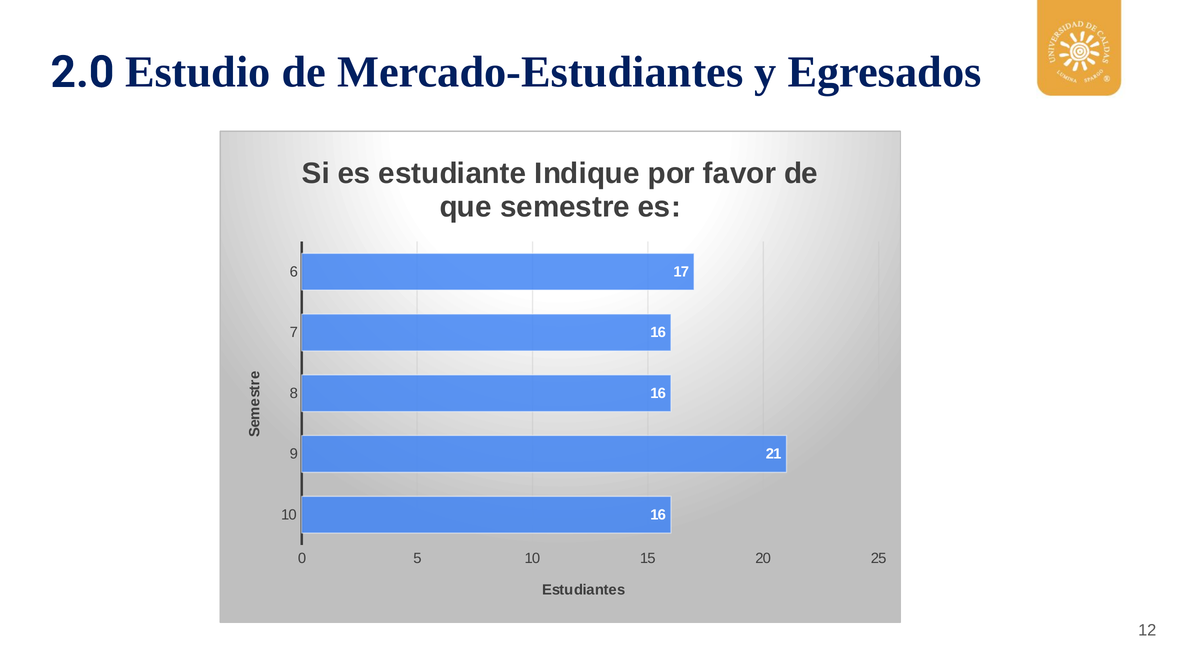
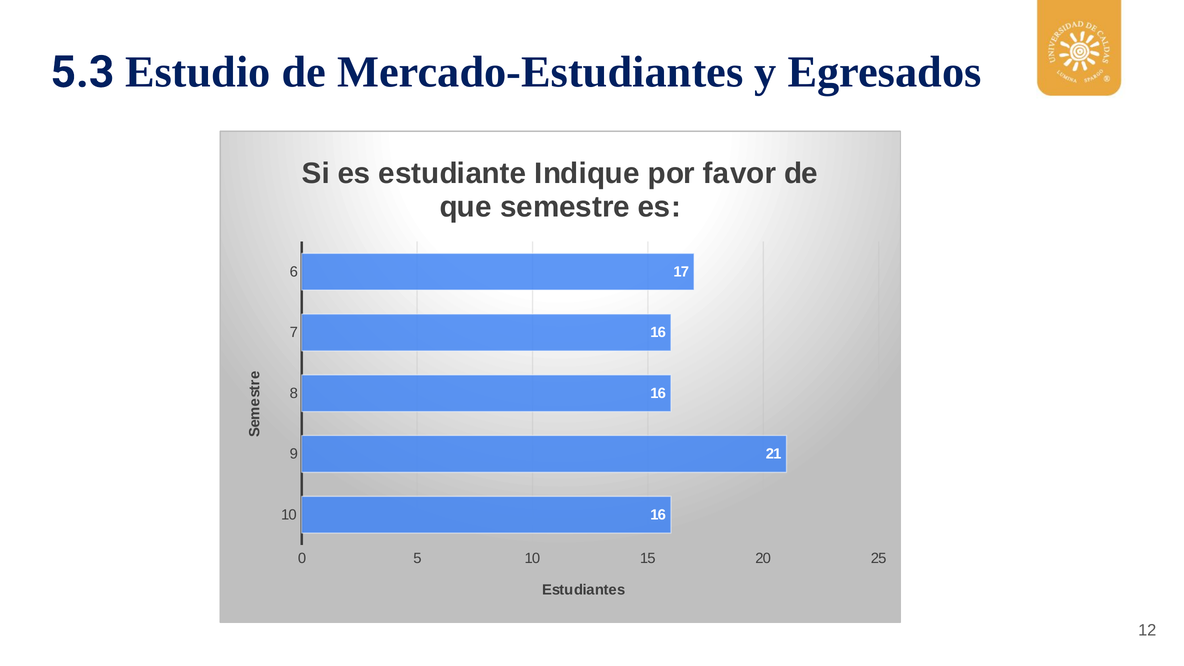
2.0: 2.0 -> 5.3
